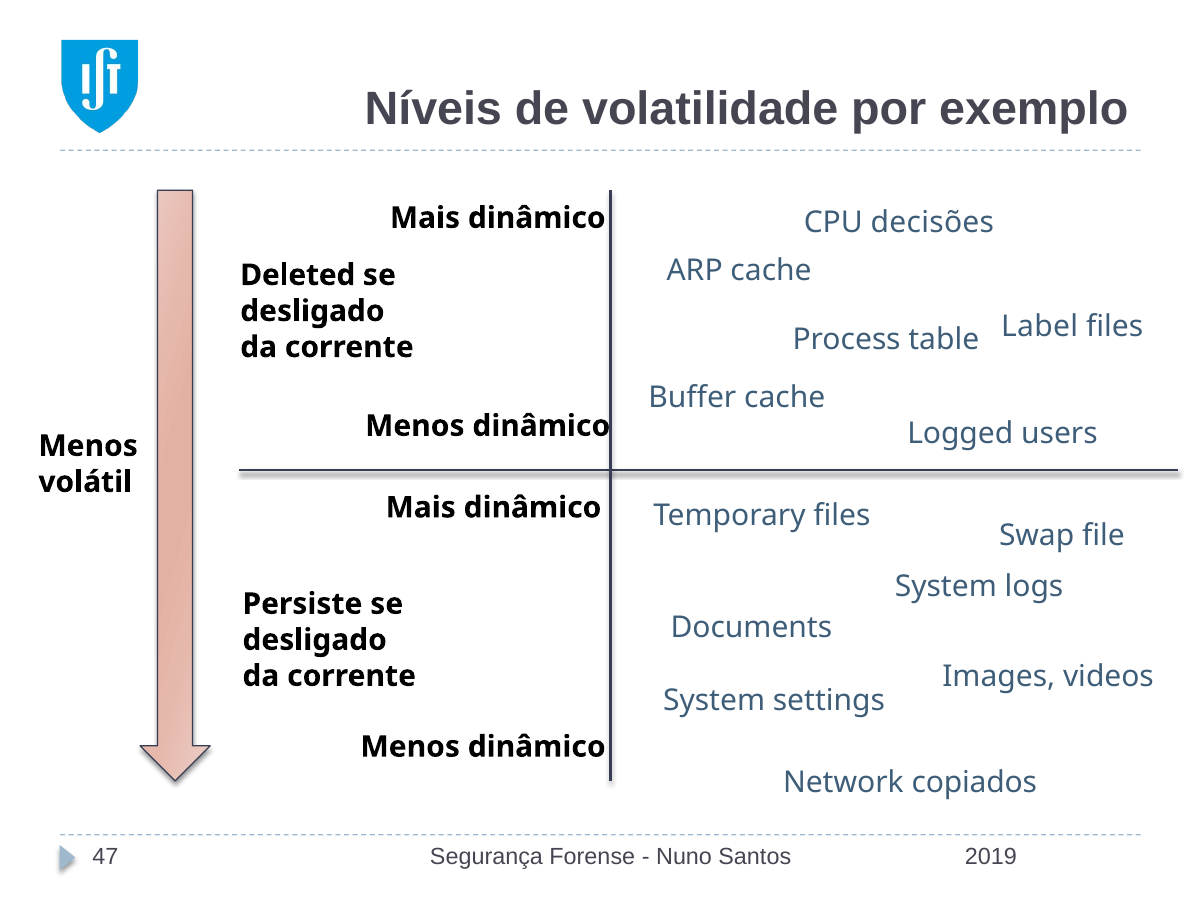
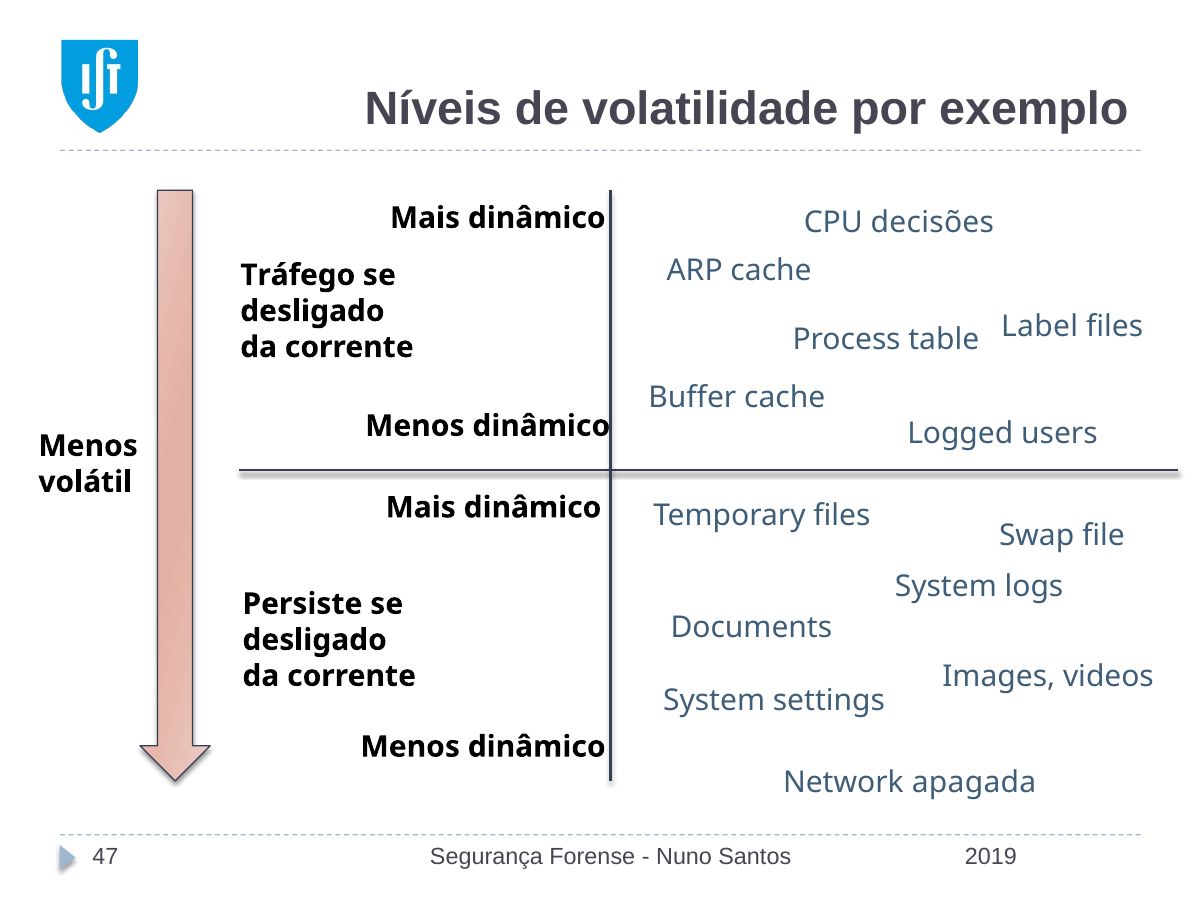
Deleted: Deleted -> Tráfego
copiados: copiados -> apagada
